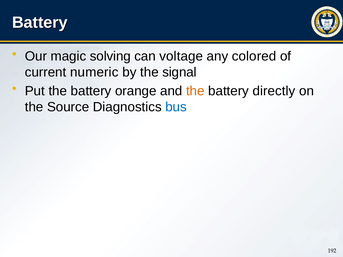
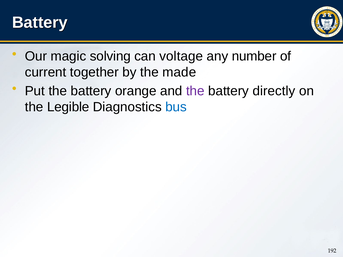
colored: colored -> number
numeric: numeric -> together
signal: signal -> made
the at (195, 91) colour: orange -> purple
Source: Source -> Legible
